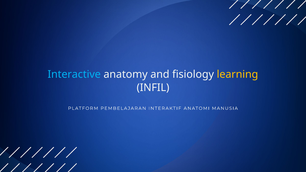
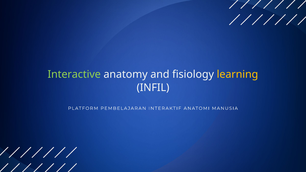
Interactive colour: light blue -> light green
